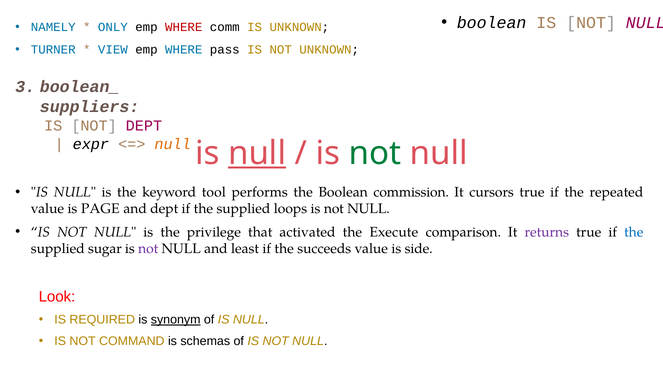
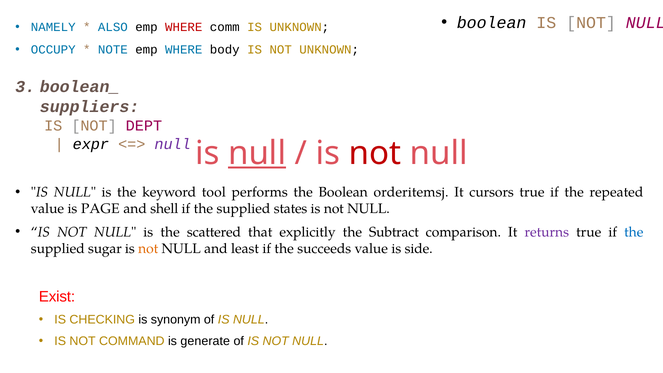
ONLY: ONLY -> ALSO
TURNER: TURNER -> OCCUPY
VIEW: VIEW -> NOTE
pass: pass -> body
null at (173, 144) colour: orange -> purple
not at (375, 153) colour: green -> red
commission: commission -> orderitemsj
and dept: dept -> shell
loops: loops -> states
privilege: privilege -> scattered
activated: activated -> explicitly
Execute: Execute -> Subtract
not at (148, 249) colour: purple -> orange
Look: Look -> Exist
REQUIRED: REQUIRED -> CHECKING
synonym underline: present -> none
schemas: schemas -> generate
